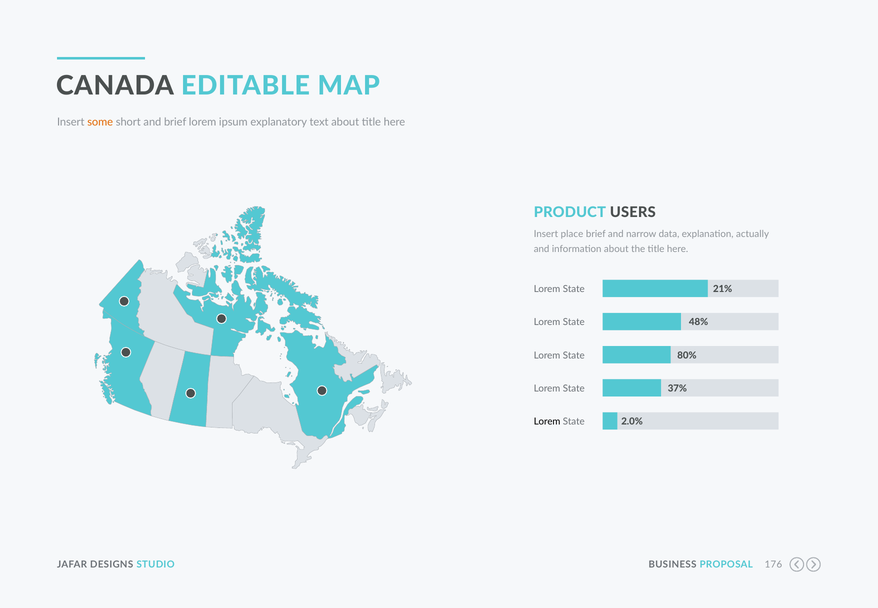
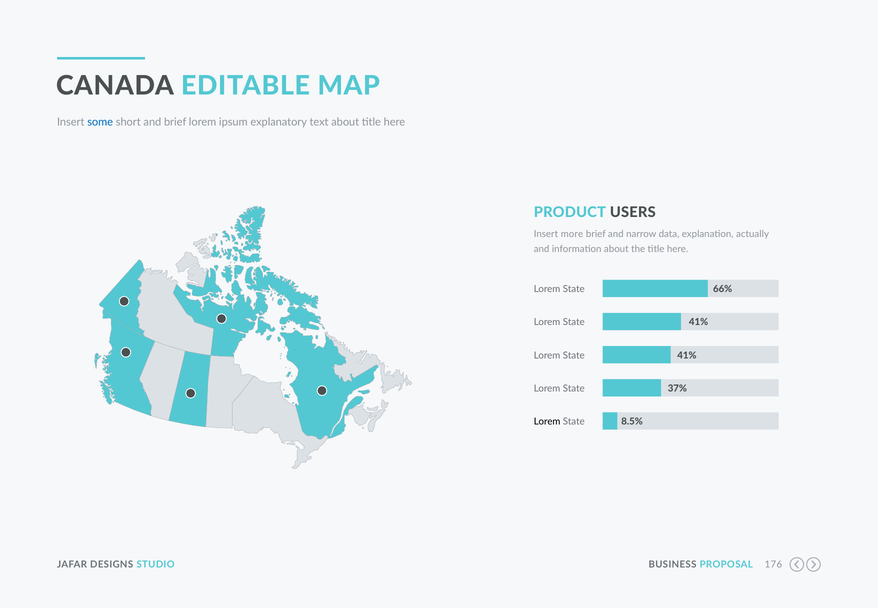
some colour: orange -> blue
place: place -> more
21%: 21% -> 66%
48% at (699, 322): 48% -> 41%
80% at (687, 355): 80% -> 41%
2.0%: 2.0% -> 8.5%
